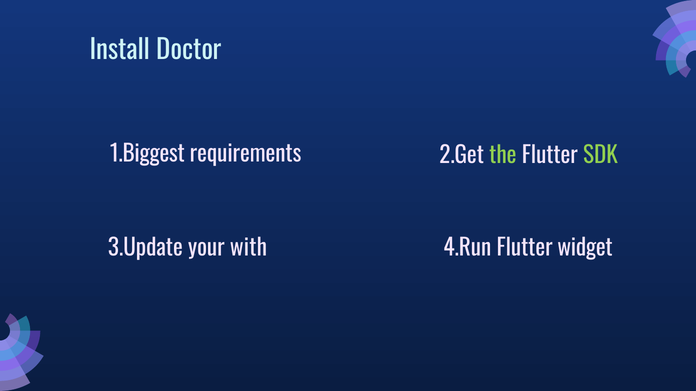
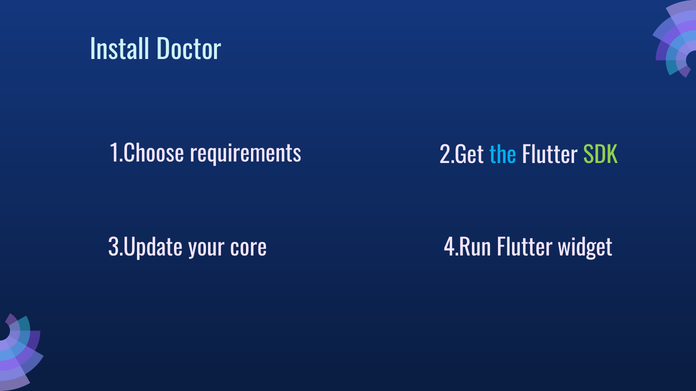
1.Biggest: 1.Biggest -> 1.Choose
the colour: light green -> light blue
with: with -> core
